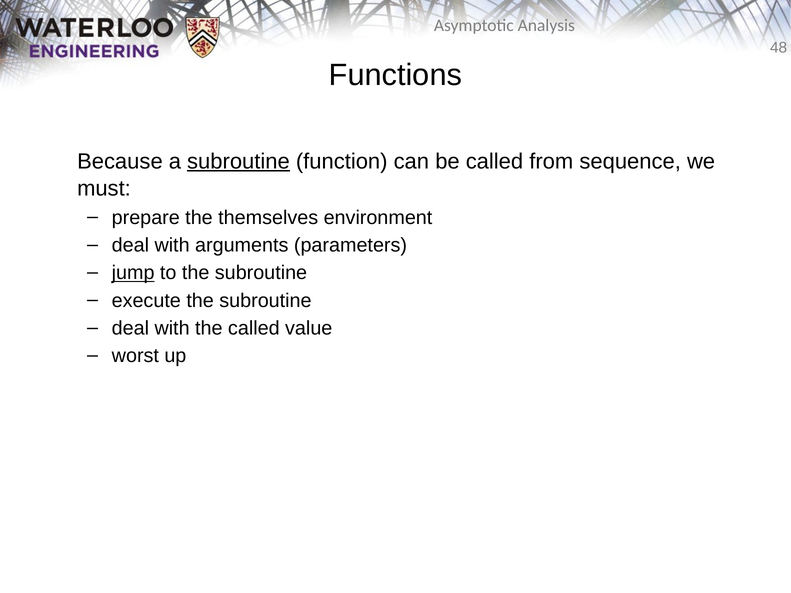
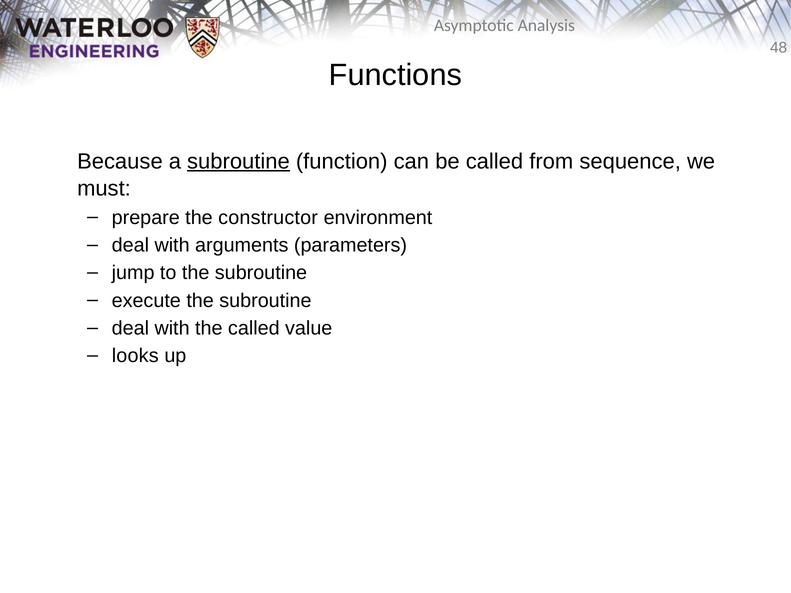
themselves: themselves -> constructor
jump underline: present -> none
worst: worst -> looks
